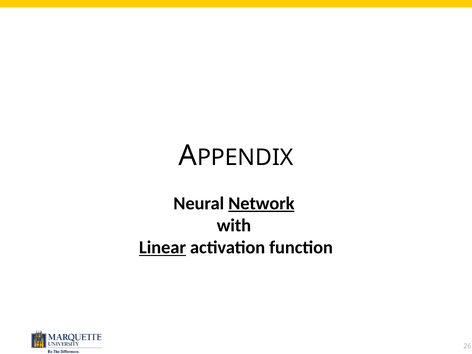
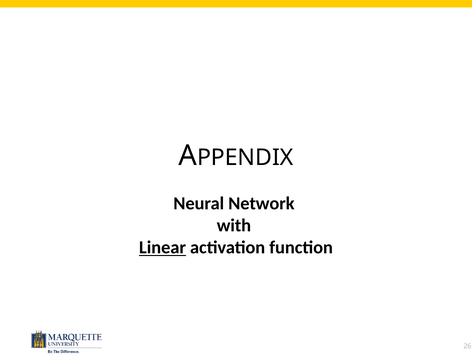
Network underline: present -> none
